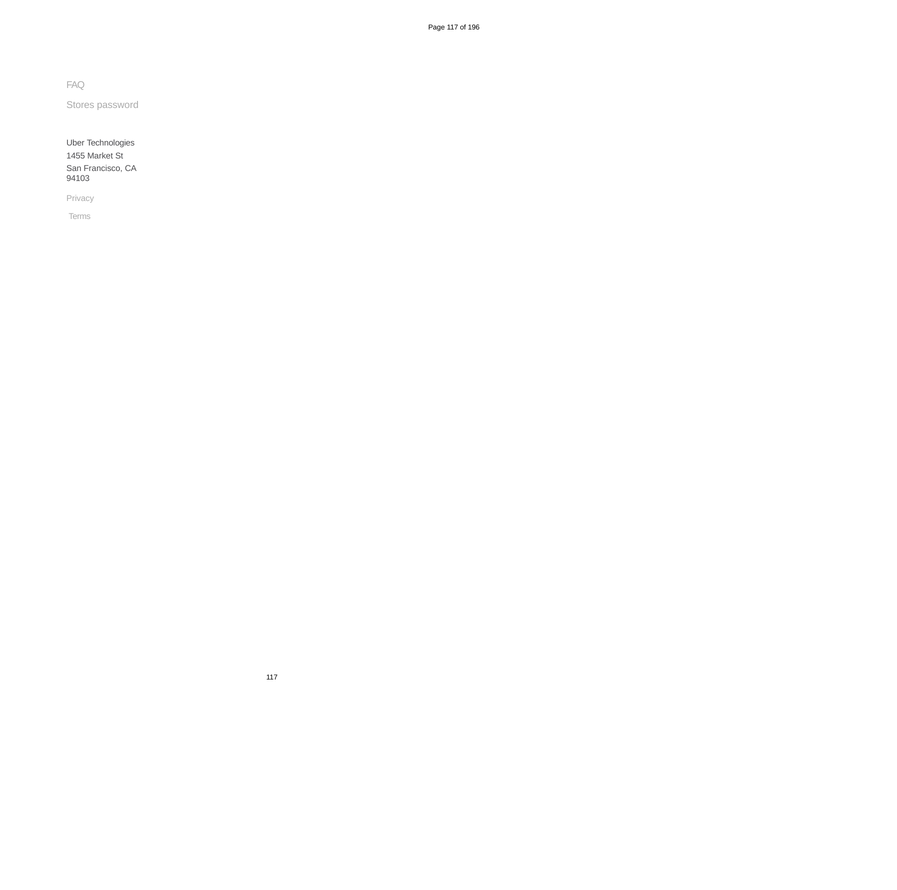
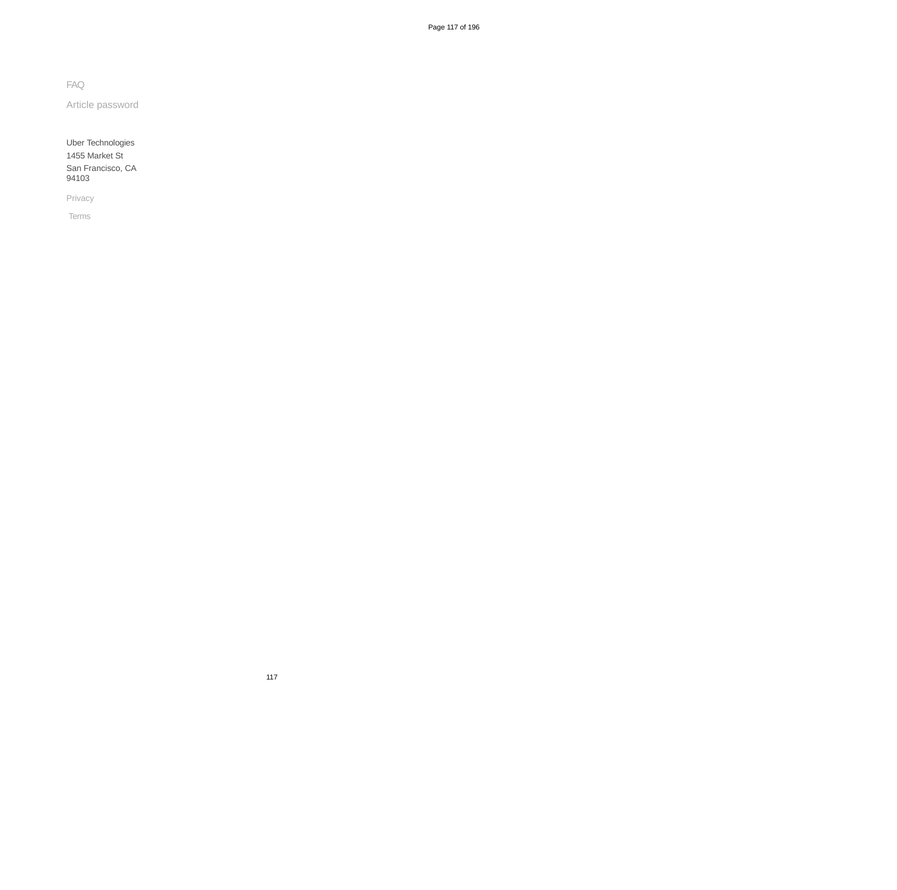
Stores: Stores -> Article
